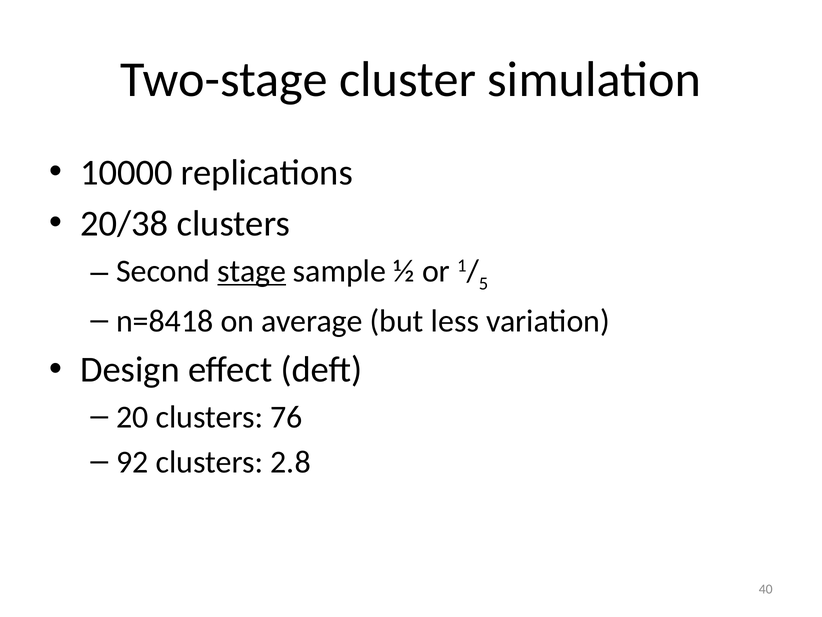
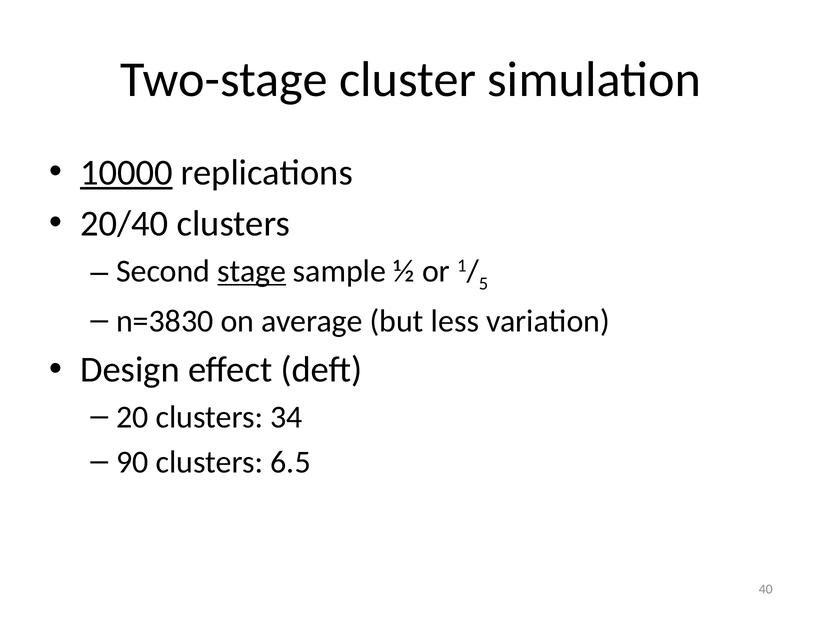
10000 underline: none -> present
20/38: 20/38 -> 20/40
n=8418: n=8418 -> n=3830
76: 76 -> 34
92: 92 -> 90
2.8: 2.8 -> 6.5
